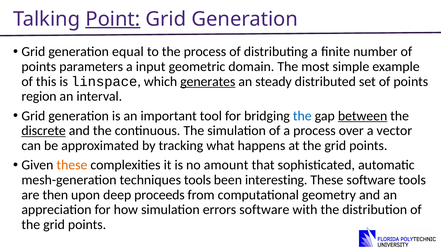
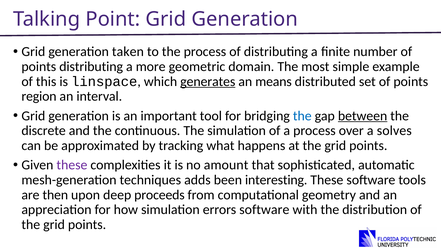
Point underline: present -> none
equal: equal -> taken
points parameters: parameters -> distributing
input: input -> more
steady: steady -> means
discrete underline: present -> none
vector: vector -> solves
these at (72, 165) colour: orange -> purple
techniques tools: tools -> adds
